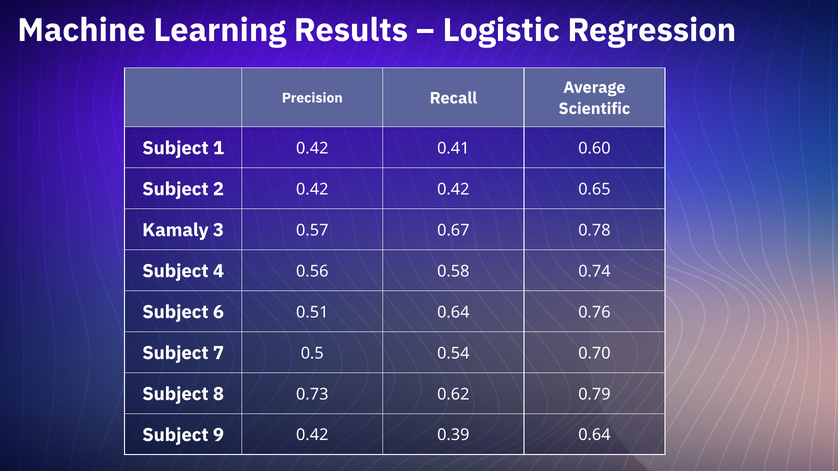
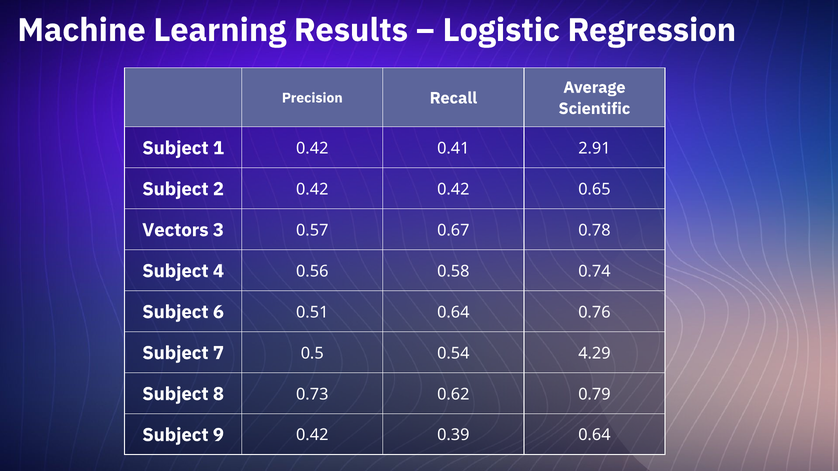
0.60: 0.60 -> 2.91
Kamaly: Kamaly -> Vectors
0.70: 0.70 -> 4.29
